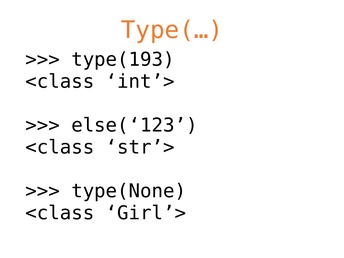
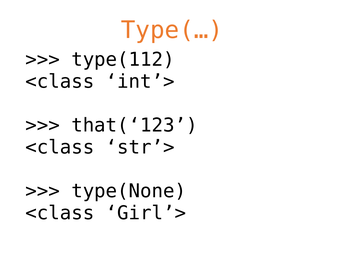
type(193: type(193 -> type(112
else(‘123: else(‘123 -> that(‘123
